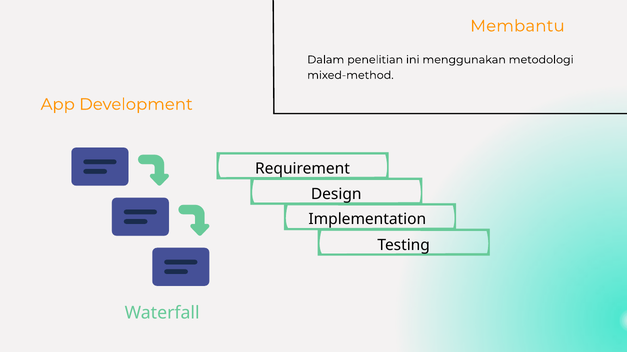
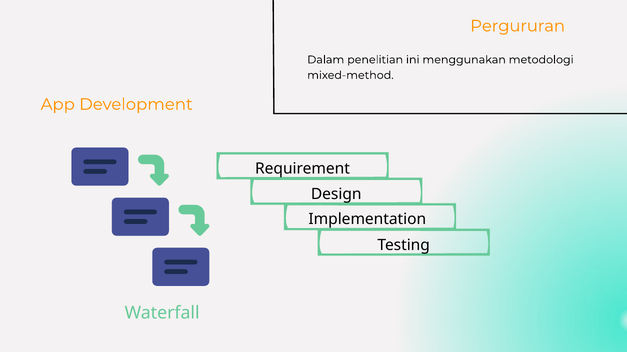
Membantu: Membantu -> Pergururan
